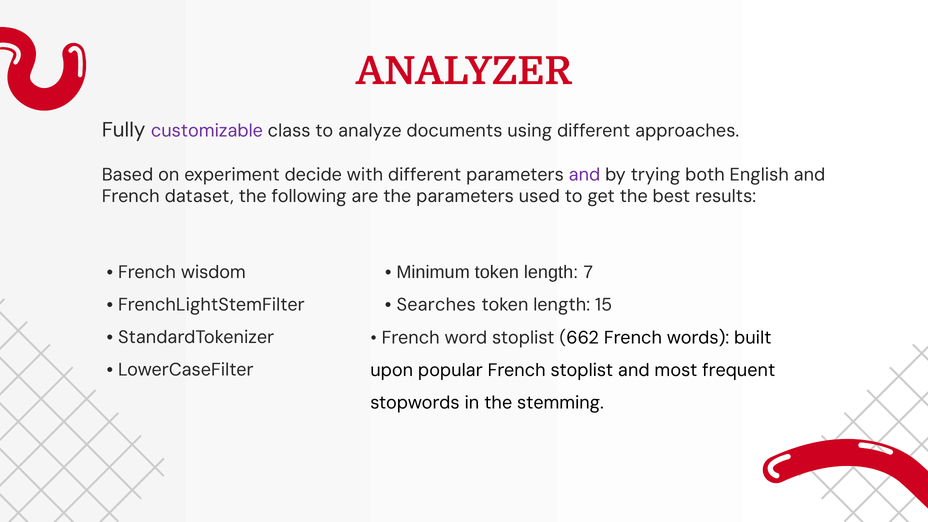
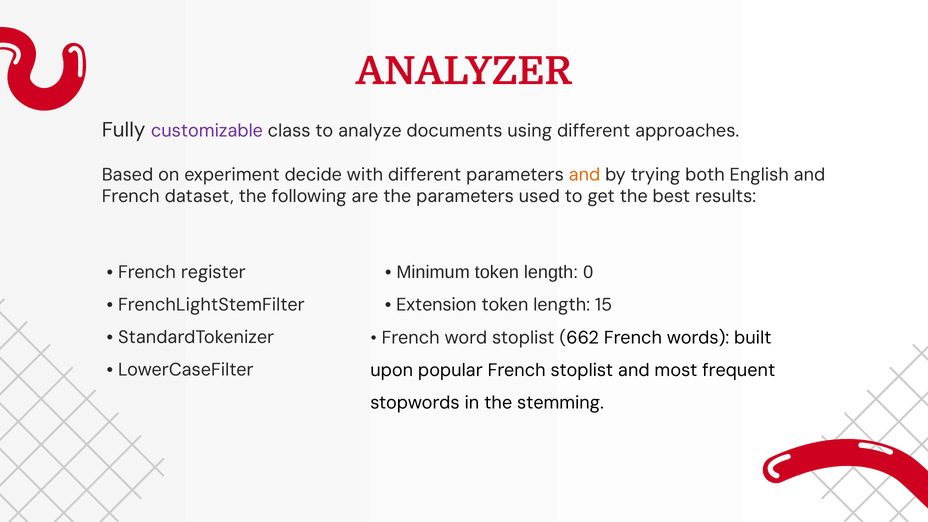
and at (584, 175) colour: purple -> orange
wisdom: wisdom -> register
7: 7 -> 0
Searches: Searches -> Extension
